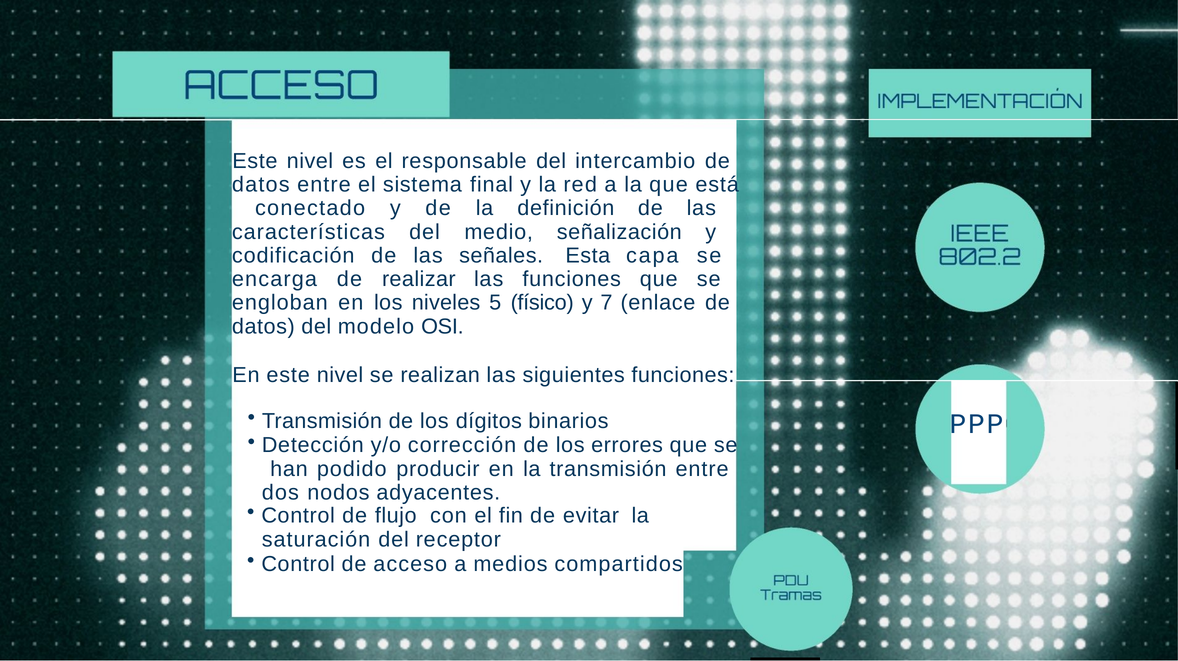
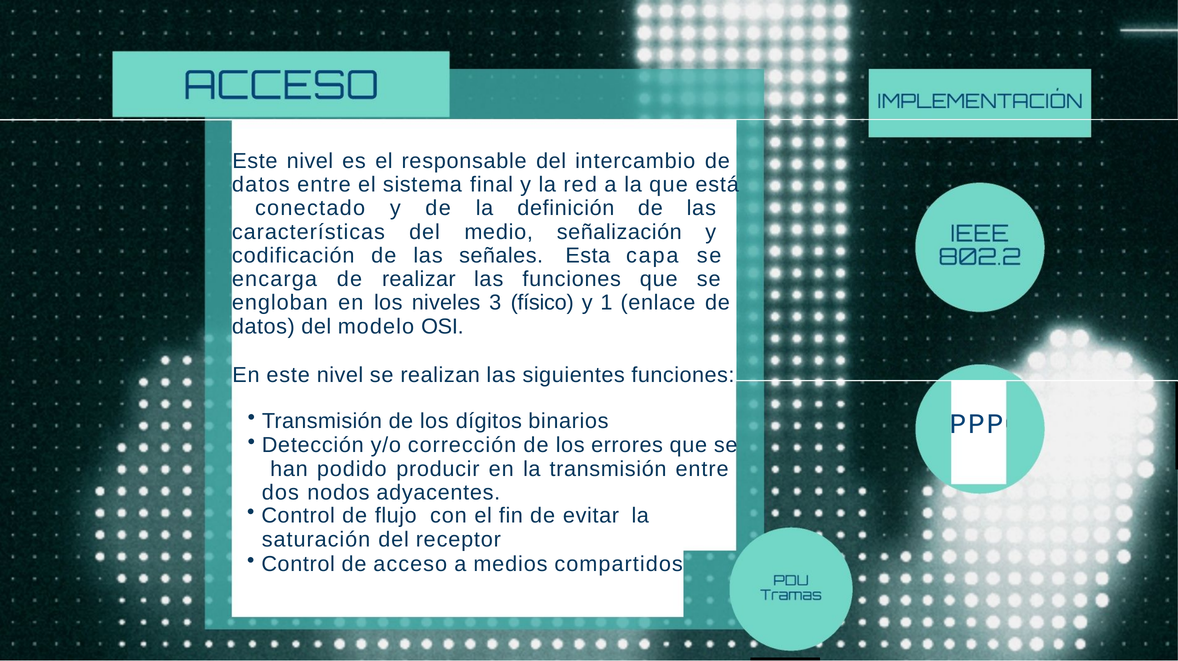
5: 5 -> 3
7: 7 -> 1
